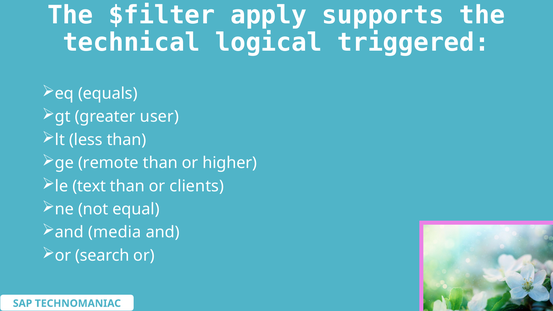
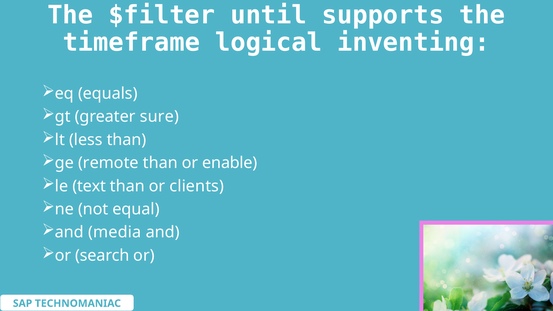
apply: apply -> until
technical: technical -> timeframe
triggered: triggered -> inventing
user: user -> sure
higher: higher -> enable
